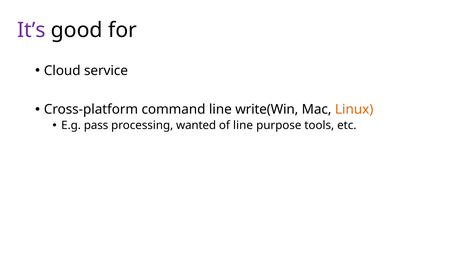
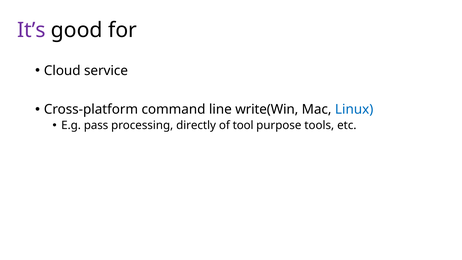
Linux colour: orange -> blue
wanted: wanted -> directly
of line: line -> tool
